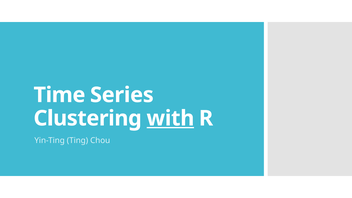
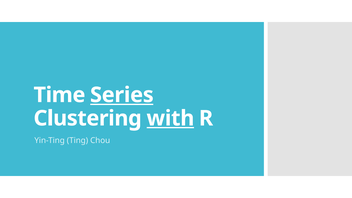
Series underline: none -> present
